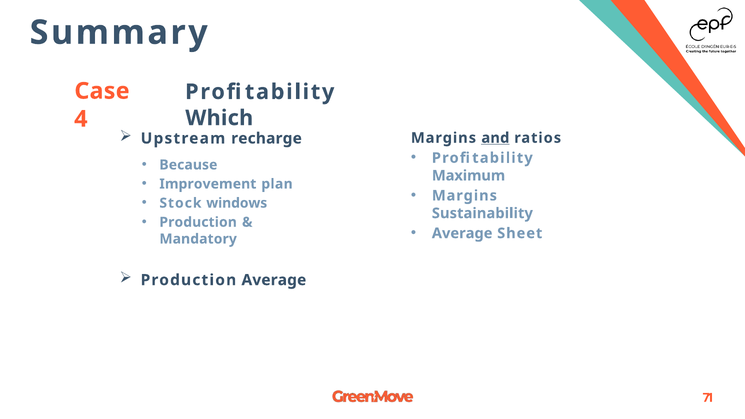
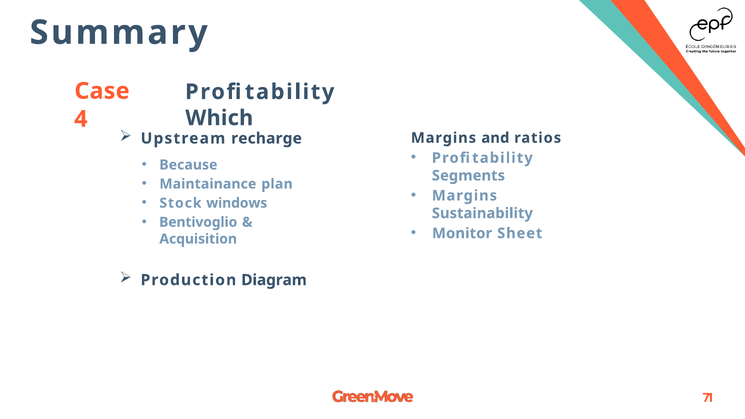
and underline: present -> none
Maximum: Maximum -> Segments
Improvement: Improvement -> Maintainance
Production at (198, 222): Production -> Bentivoglio
Average at (462, 233): Average -> Monitor
Mandatory: Mandatory -> Acquisition
Production Average: Average -> Diagram
